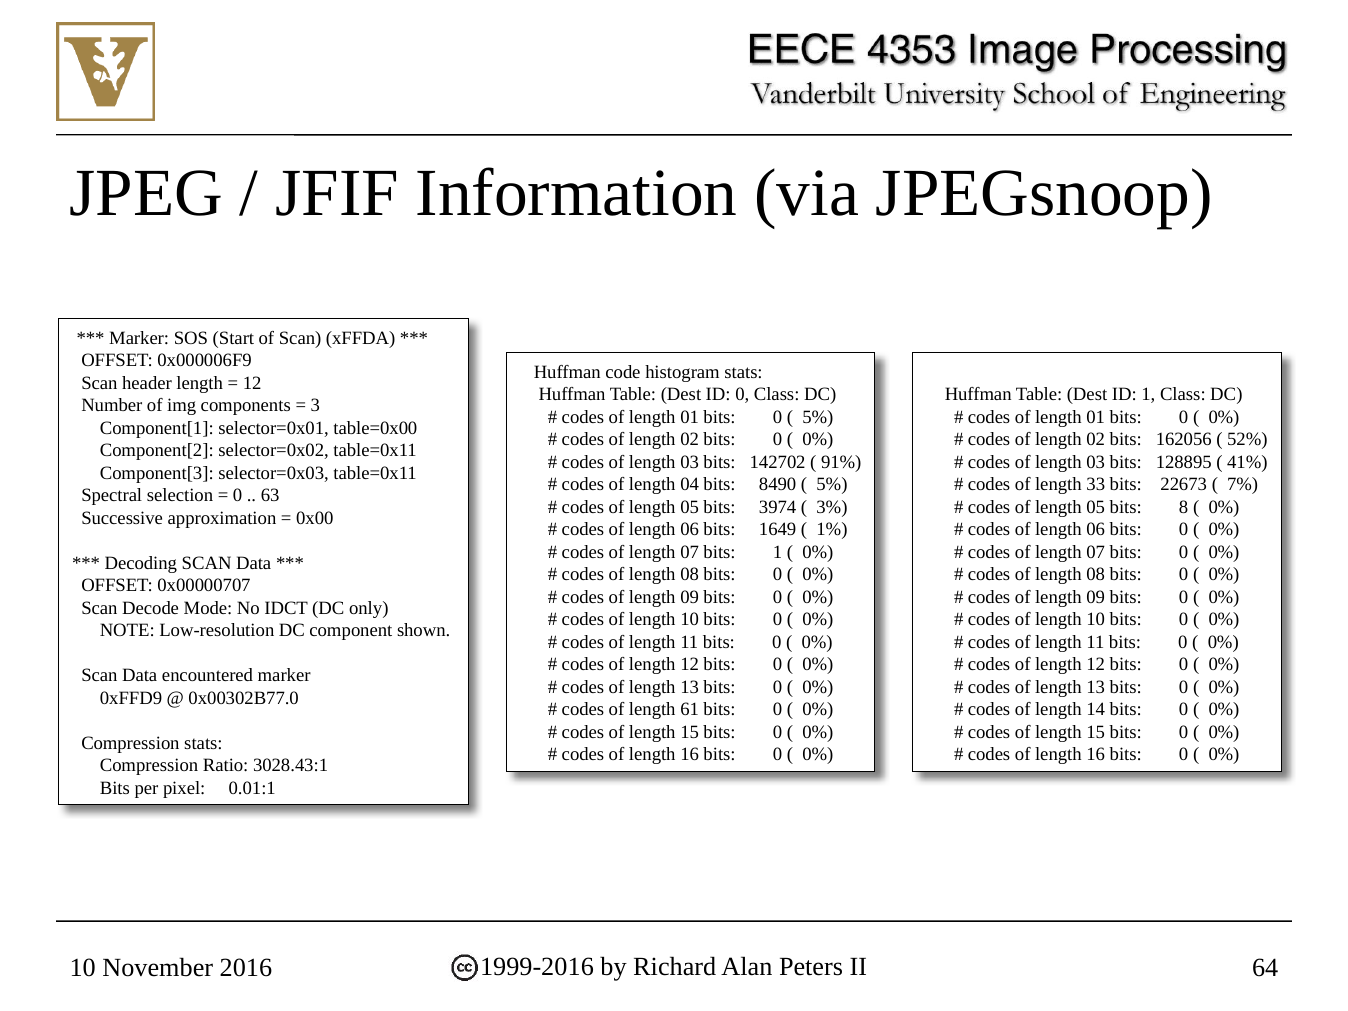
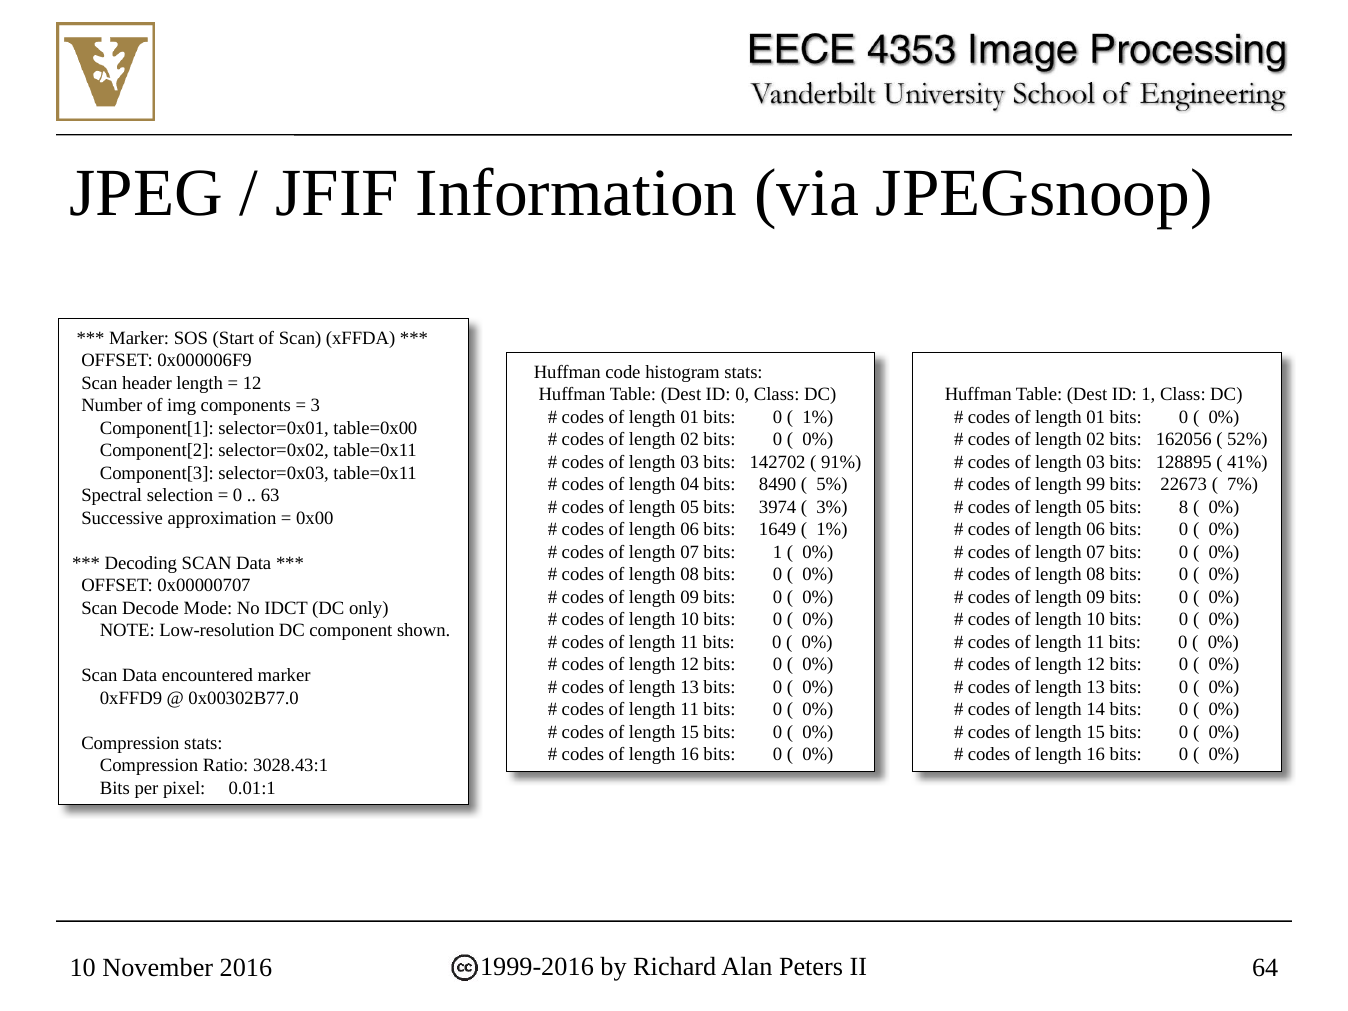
5% at (818, 417): 5% -> 1%
33: 33 -> 99
61 at (690, 710): 61 -> 11
